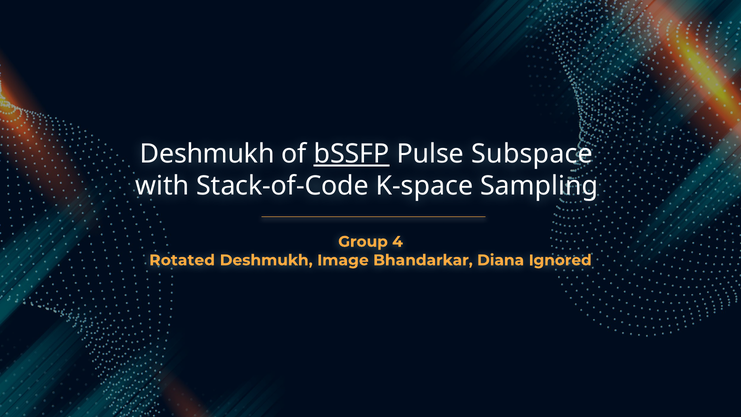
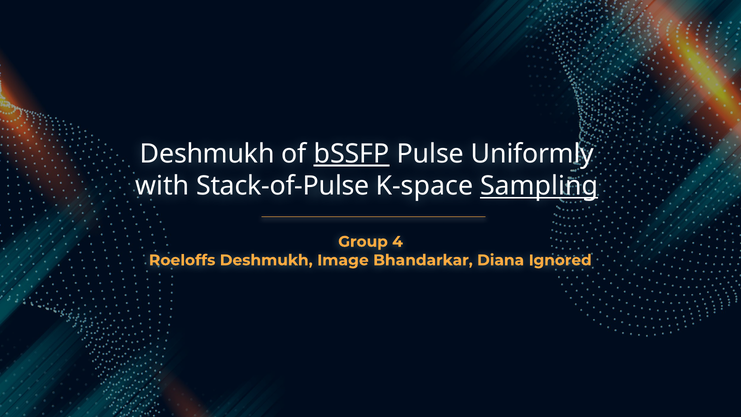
Subspace: Subspace -> Uniformly
Stack-of-Code: Stack-of-Code -> Stack-of-Pulse
Sampling underline: none -> present
Rotated: Rotated -> Roeloffs
